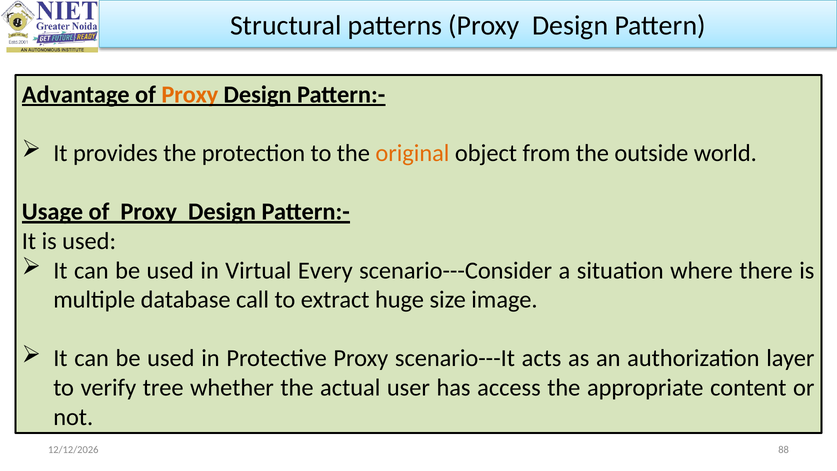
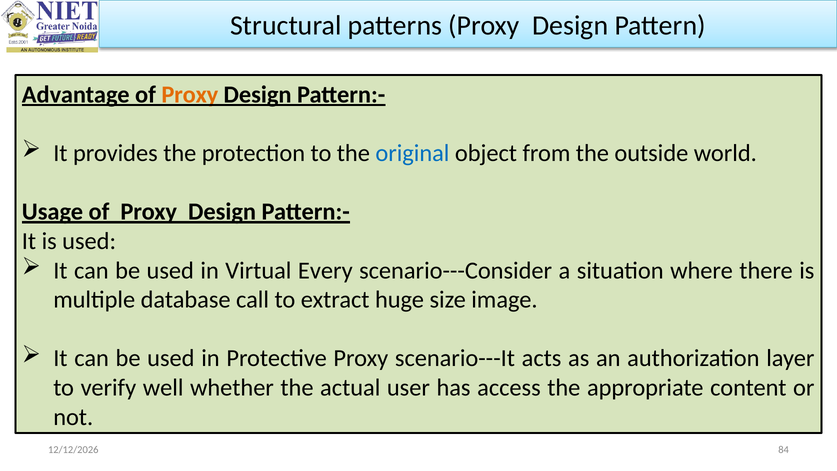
original colour: orange -> blue
tree: tree -> well
88: 88 -> 84
